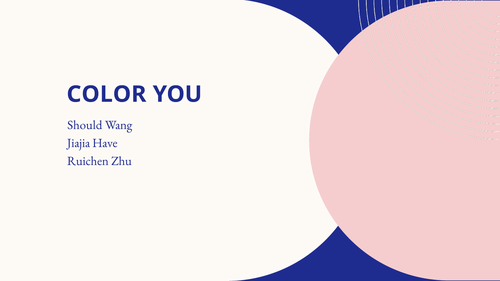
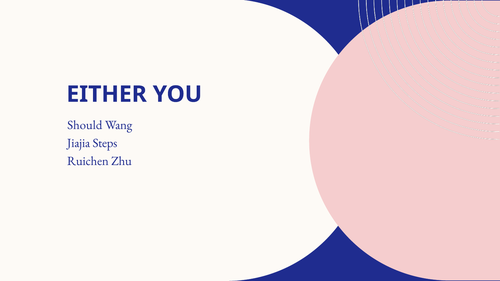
COLOR: COLOR -> EITHER
Have: Have -> Steps
